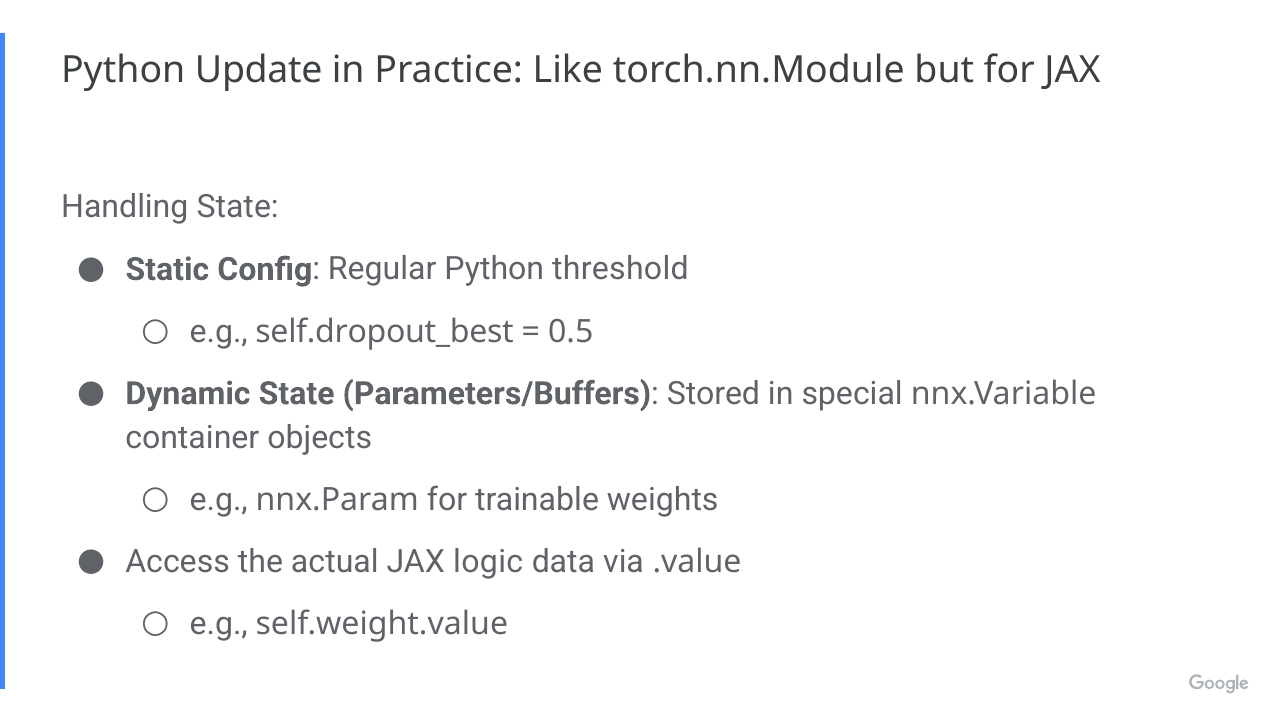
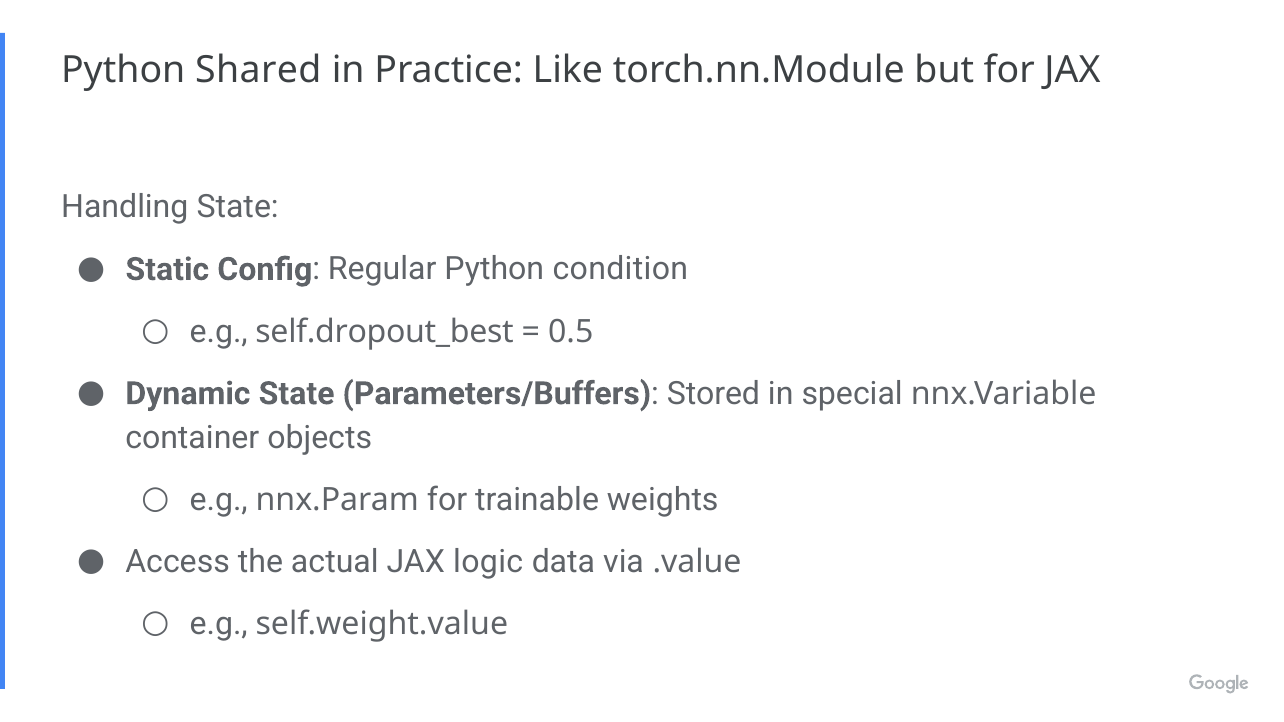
Update: Update -> Shared
threshold: threshold -> condition
